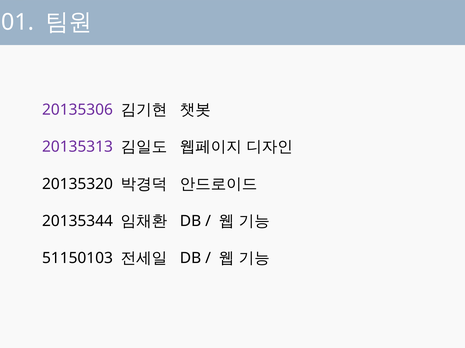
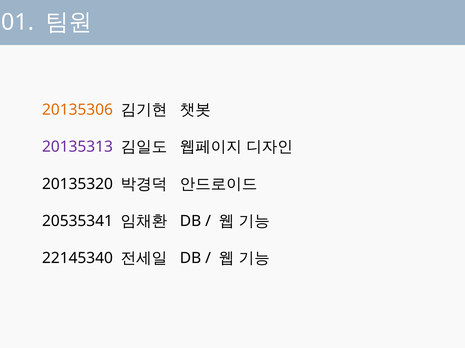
20135306 colour: purple -> orange
20135344: 20135344 -> 20535341
51150103: 51150103 -> 22145340
